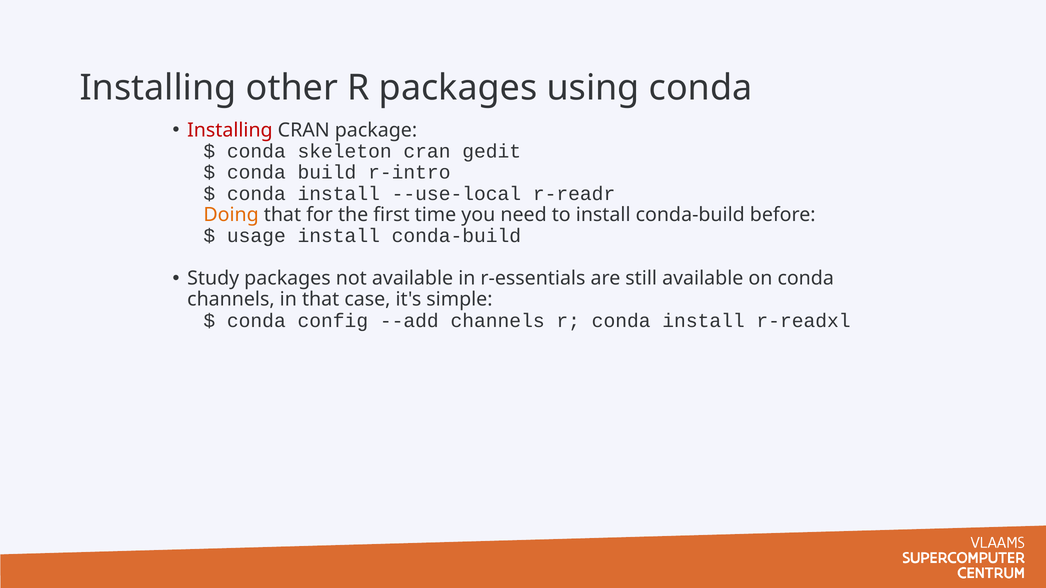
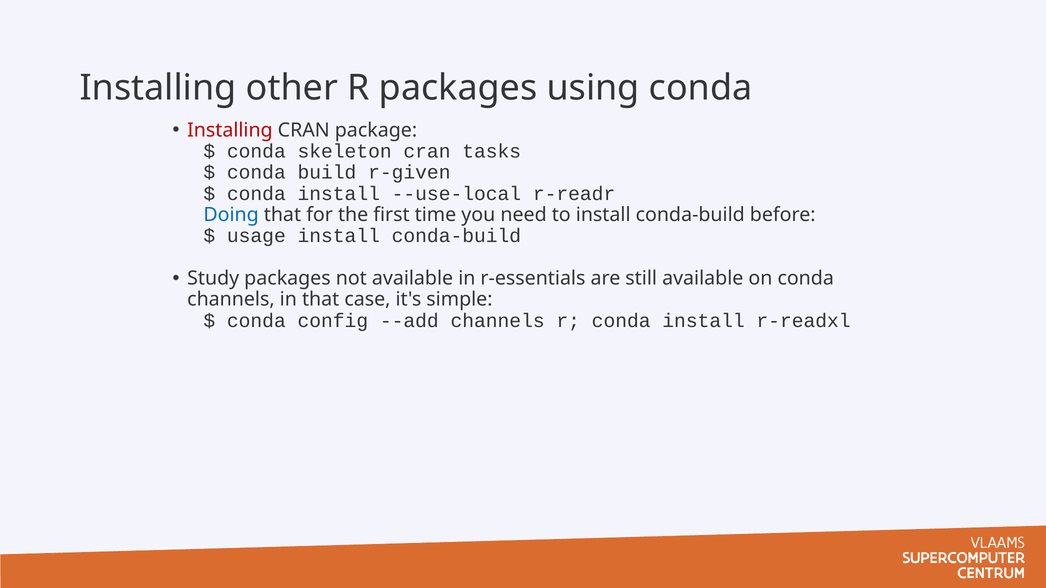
gedit: gedit -> tasks
r-intro: r-intro -> r-given
Doing colour: orange -> blue
